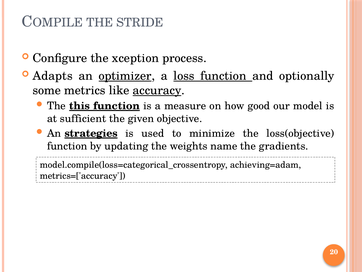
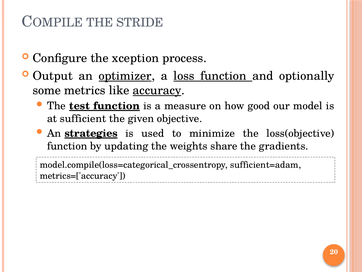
Adapts: Adapts -> Output
this: this -> test
name: name -> share
achieving=adam: achieving=adam -> sufficient=adam
